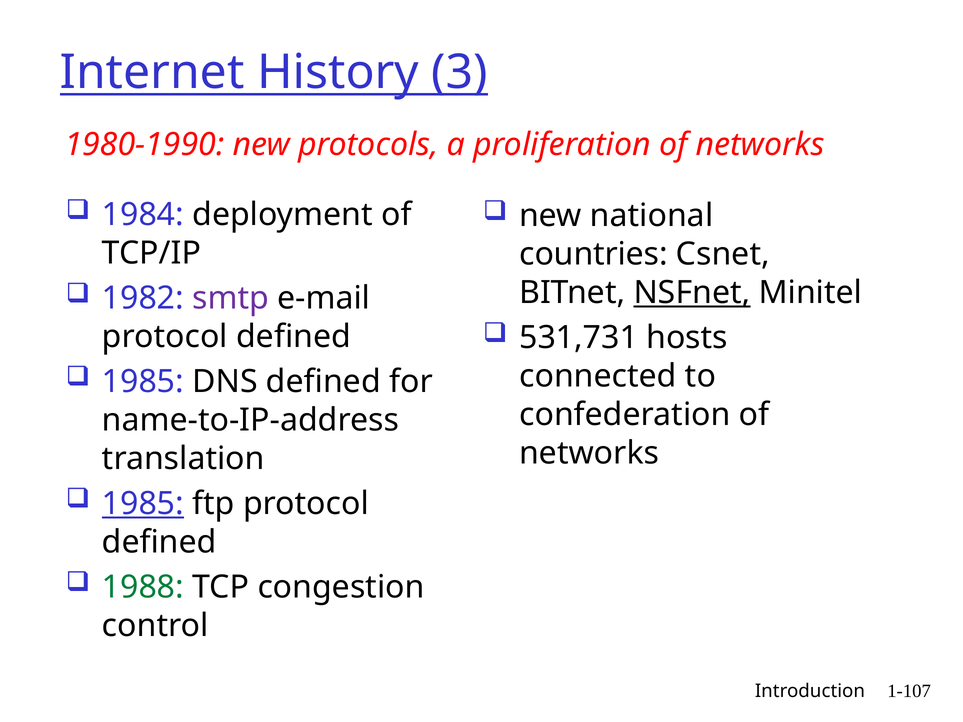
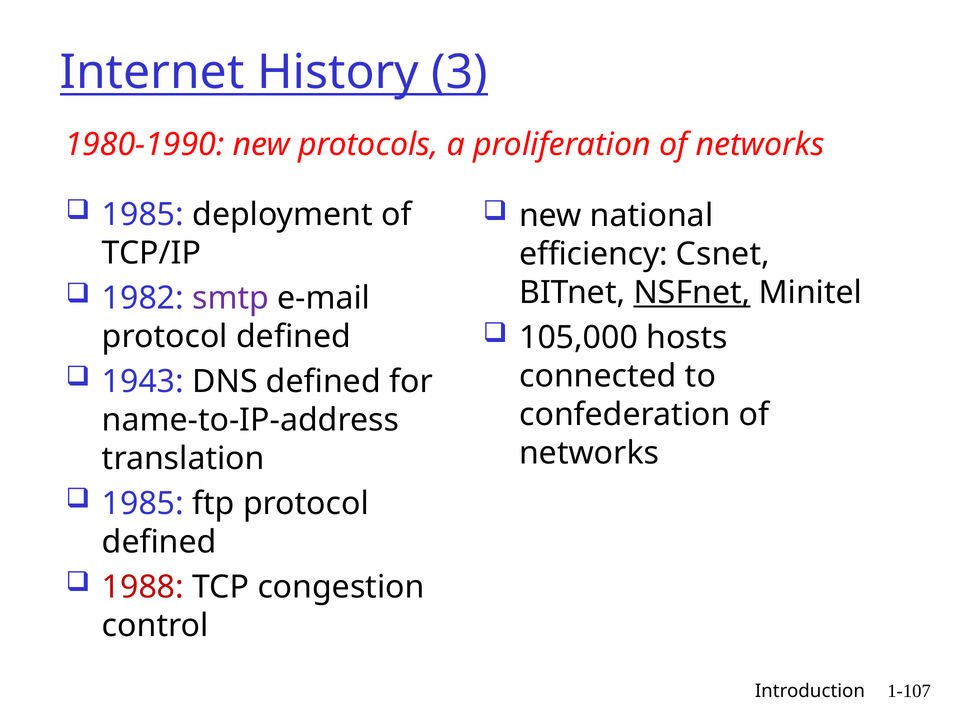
1984 at (143, 215): 1984 -> 1985
countries: countries -> efficiency
531,731: 531,731 -> 105,000
1985 at (143, 382): 1985 -> 1943
1985 at (143, 504) underline: present -> none
1988 colour: green -> red
